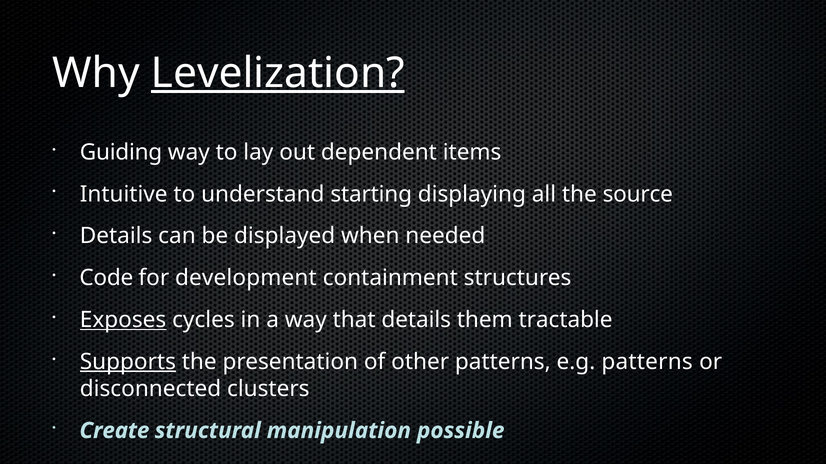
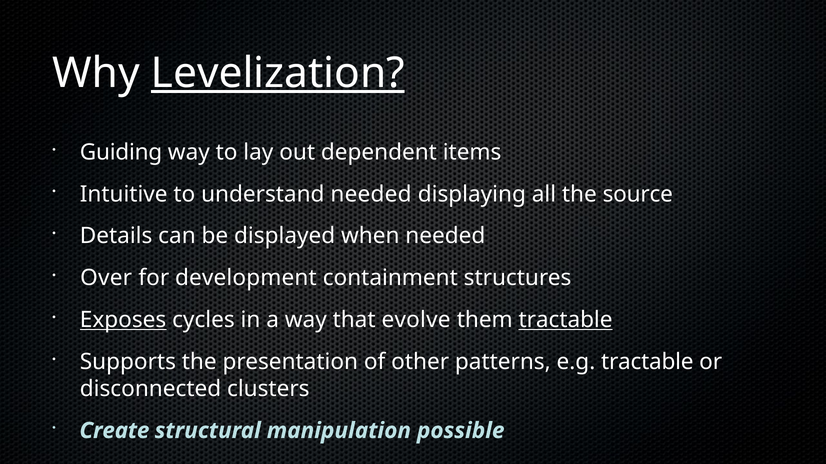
understand starting: starting -> needed
Code: Code -> Over
that details: details -> evolve
tractable at (566, 320) underline: none -> present
Supports underline: present -> none
e.g patterns: patterns -> tractable
